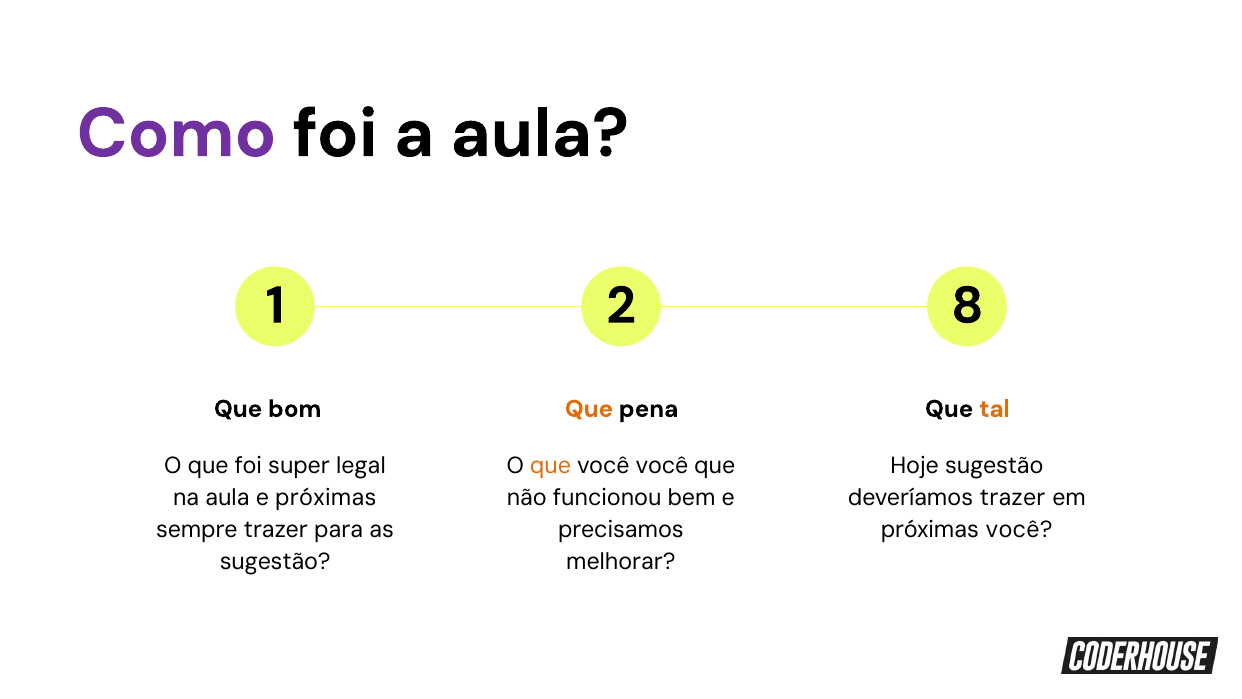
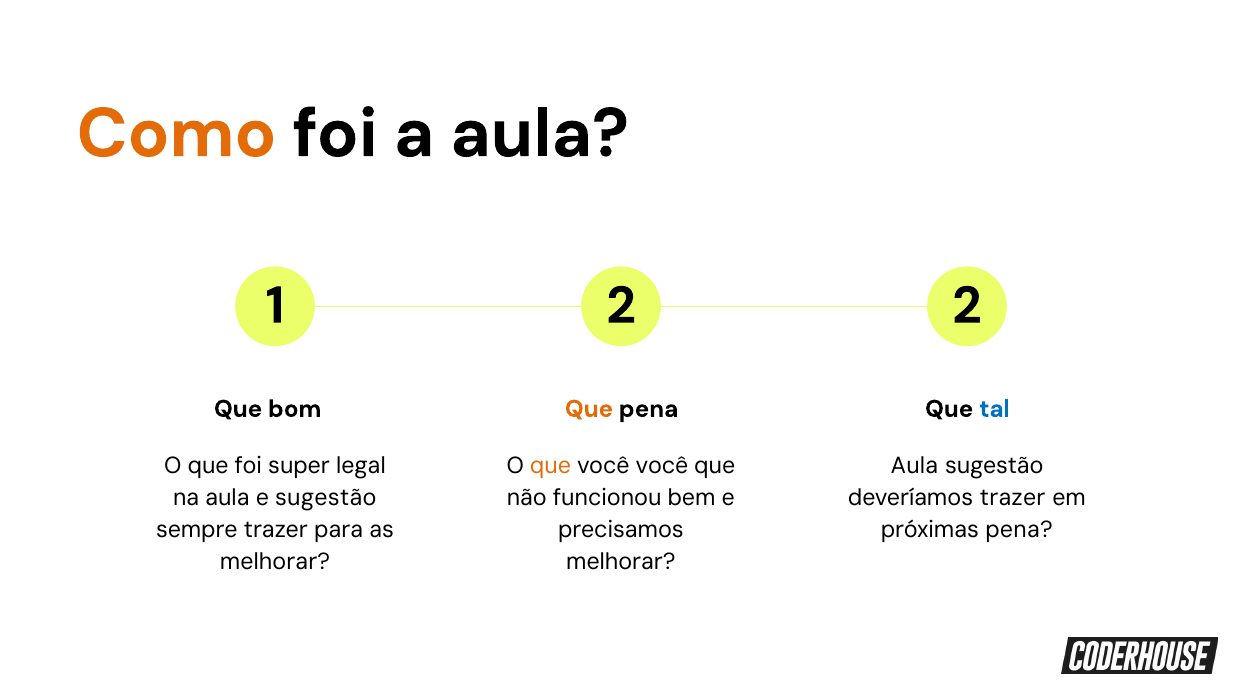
Como colour: purple -> orange
2 8: 8 -> 2
tal colour: orange -> blue
Hoje at (915, 466): Hoje -> Aula
e próximas: próximas -> sugestão
próximas você: você -> pena
sugestão at (275, 562): sugestão -> melhorar
